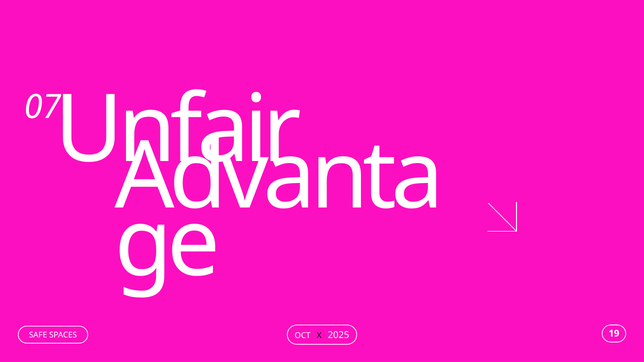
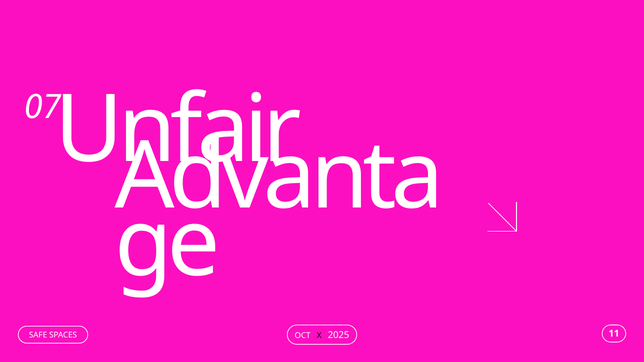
19: 19 -> 11
